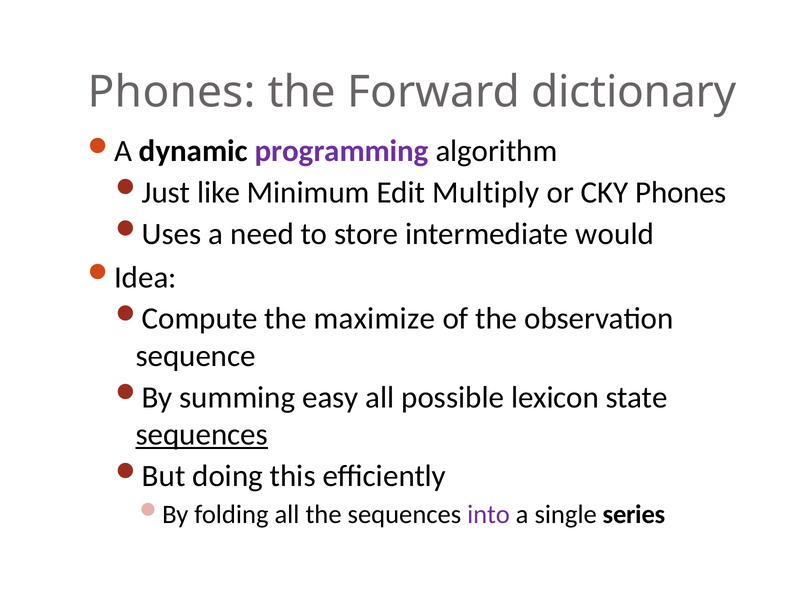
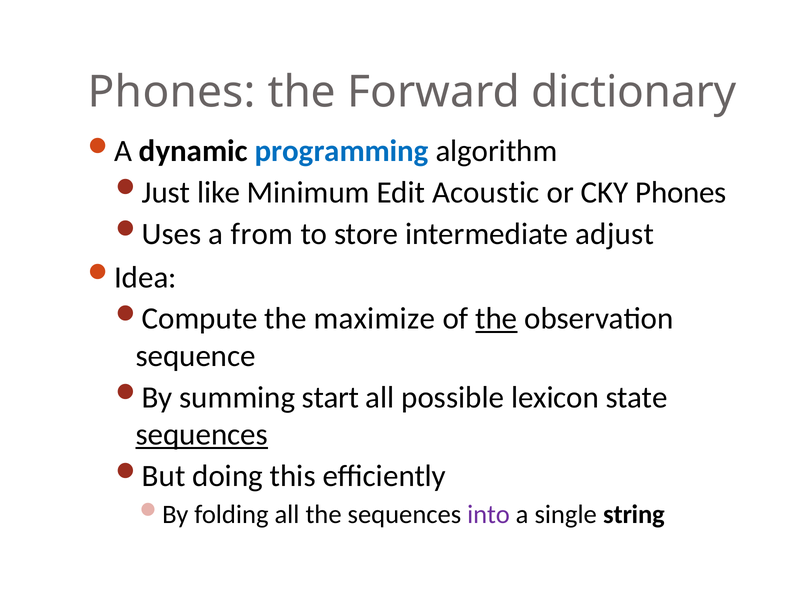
programming colour: purple -> blue
Multiply: Multiply -> Acoustic
need: need -> from
would: would -> adjust
the at (496, 319) underline: none -> present
easy: easy -> start
series: series -> string
